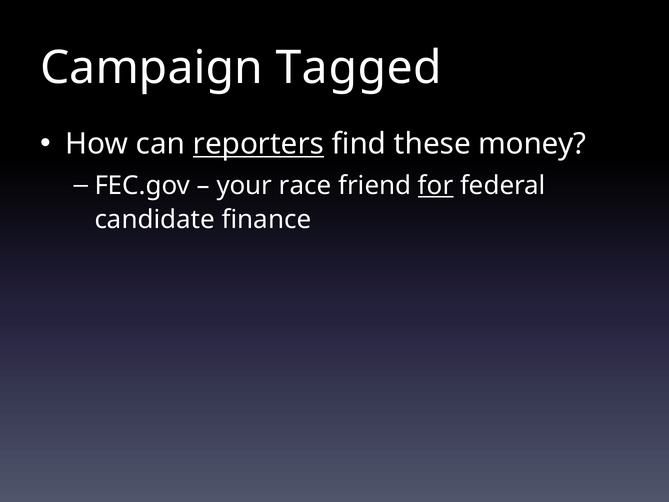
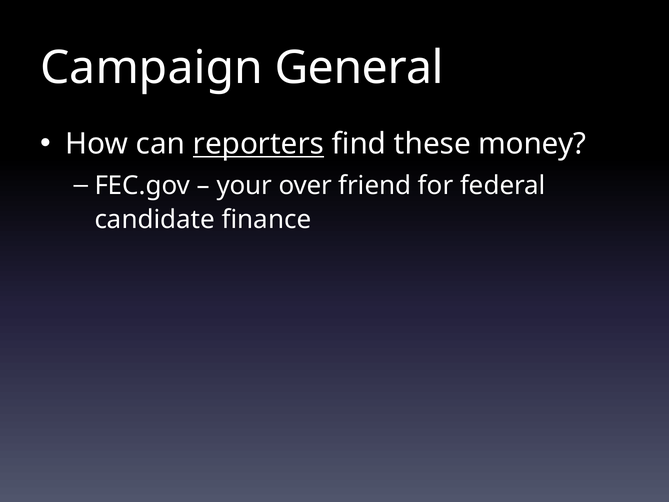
Tagged: Tagged -> General
race: race -> over
for underline: present -> none
